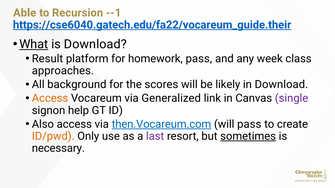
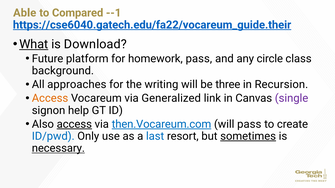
Recursion: Recursion -> Compared
Result: Result -> Future
week: week -> circle
approaches: approaches -> background
background: background -> approaches
scores: scores -> writing
likely: likely -> three
in Download: Download -> Recursion
access at (74, 124) underline: none -> present
ID/pwd colour: orange -> blue
last colour: purple -> blue
necessary underline: none -> present
